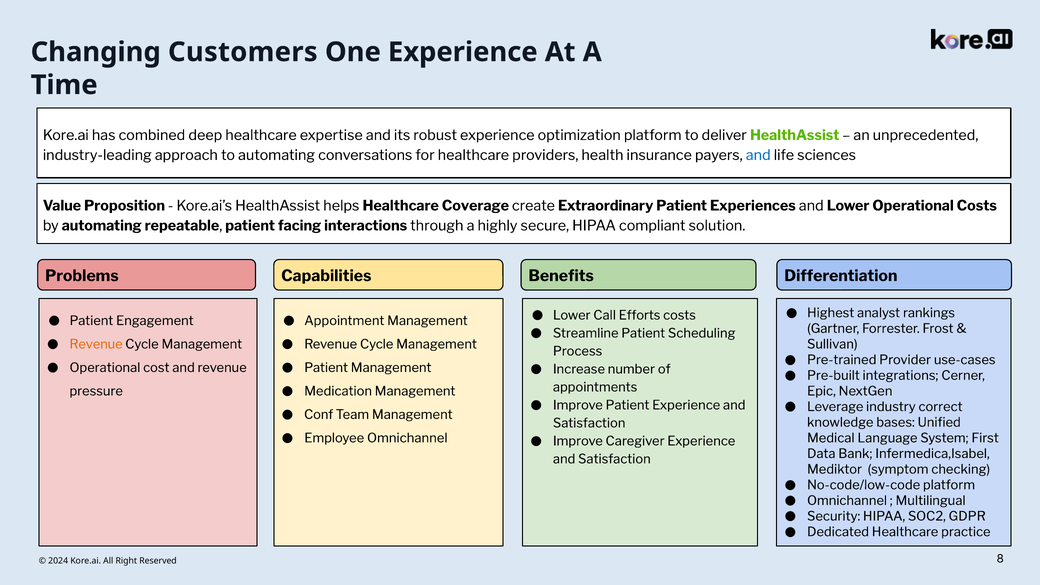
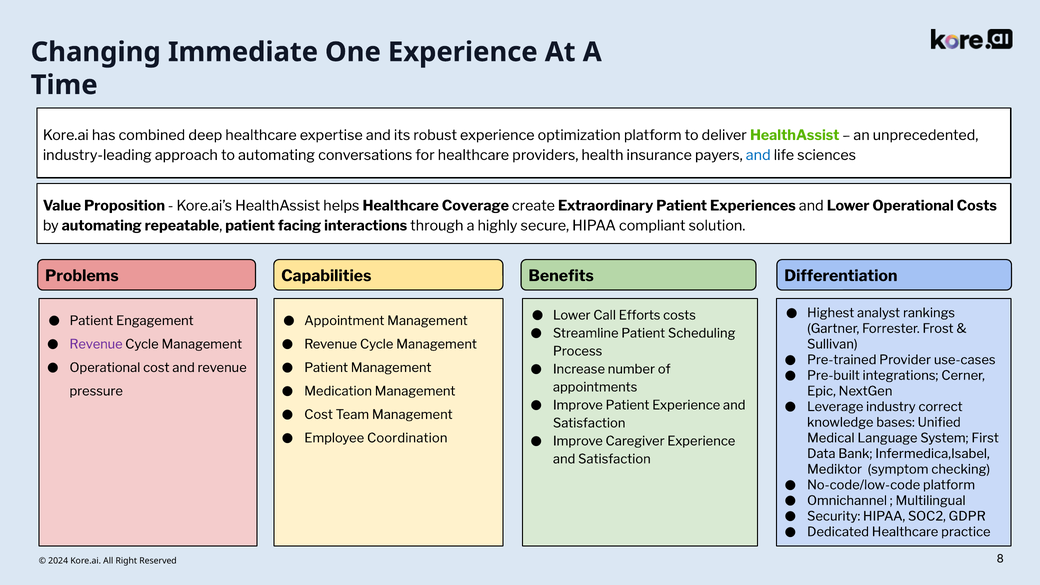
Customers: Customers -> Immediate
Revenue at (96, 344) colour: orange -> purple
Conf at (319, 415): Conf -> Cost
Employee Omnichannel: Omnichannel -> Coordination
